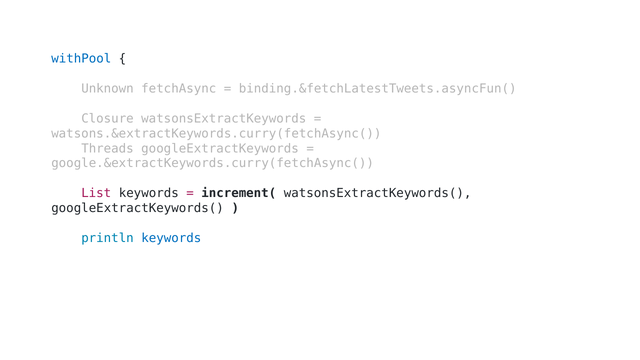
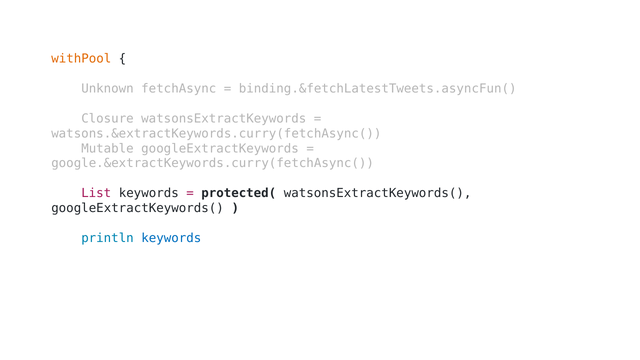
withPool colour: blue -> orange
Threads: Threads -> Mutable
increment(: increment( -> protected(
